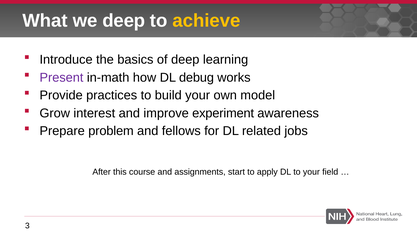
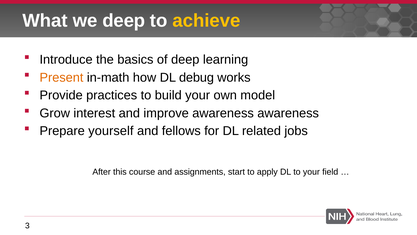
Present colour: purple -> orange
improve experiment: experiment -> awareness
problem: problem -> yourself
